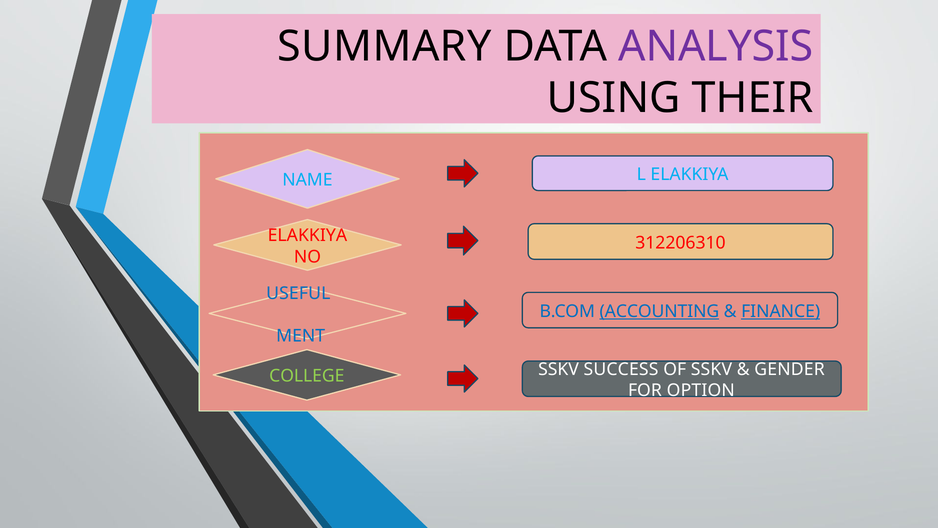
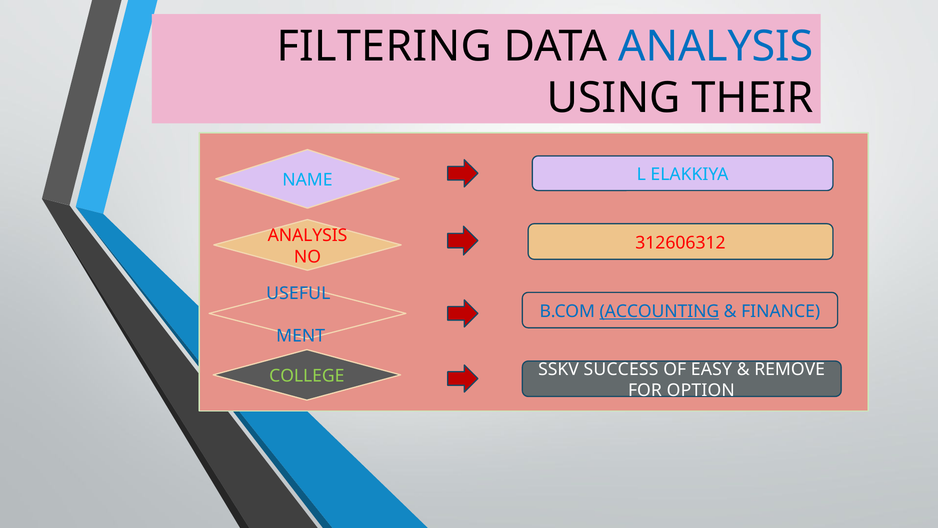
SUMMARY: SUMMARY -> FILTERING
ANALYSIS at (716, 46) colour: purple -> blue
ELAKKIYA at (307, 235): ELAKKIYA -> ANALYSIS
312206310: 312206310 -> 312606312
FINANCE underline: present -> none
OF SSKV: SSKV -> EASY
GENDER: GENDER -> REMOVE
